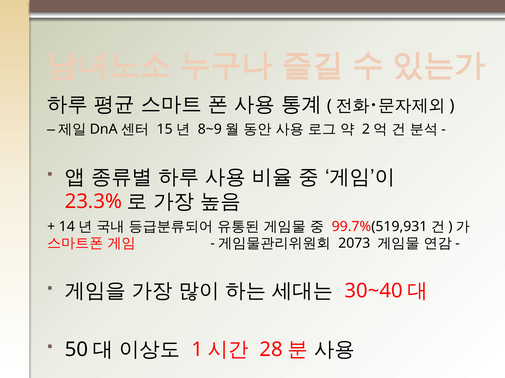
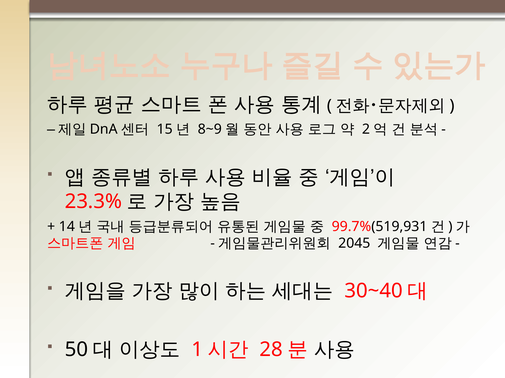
2073: 2073 -> 2045
